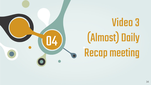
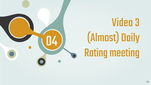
Recap: Recap -> Rating
